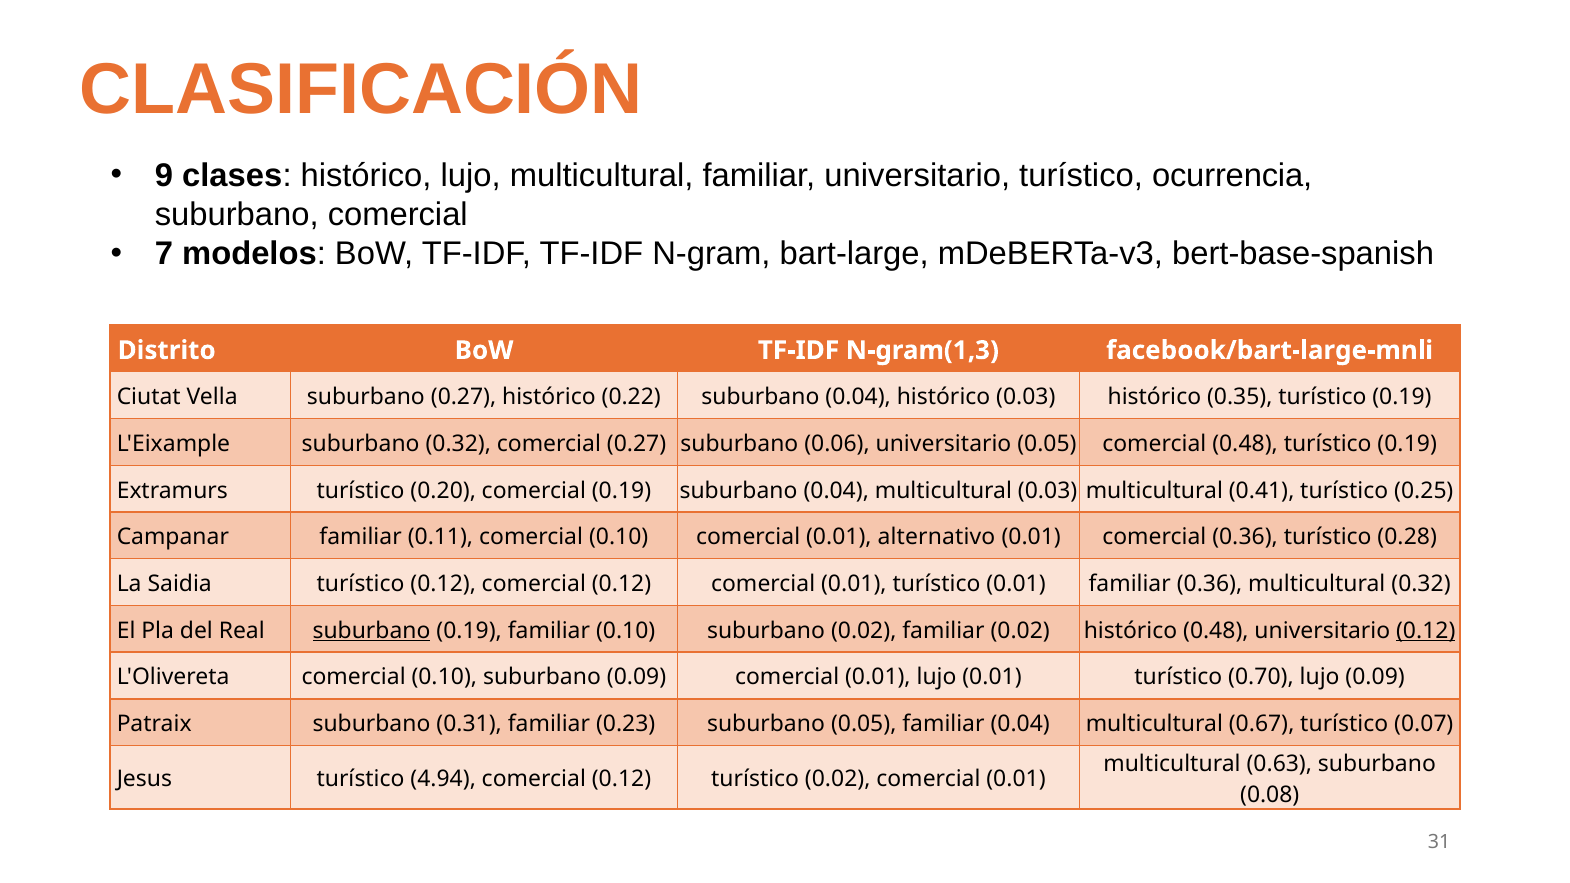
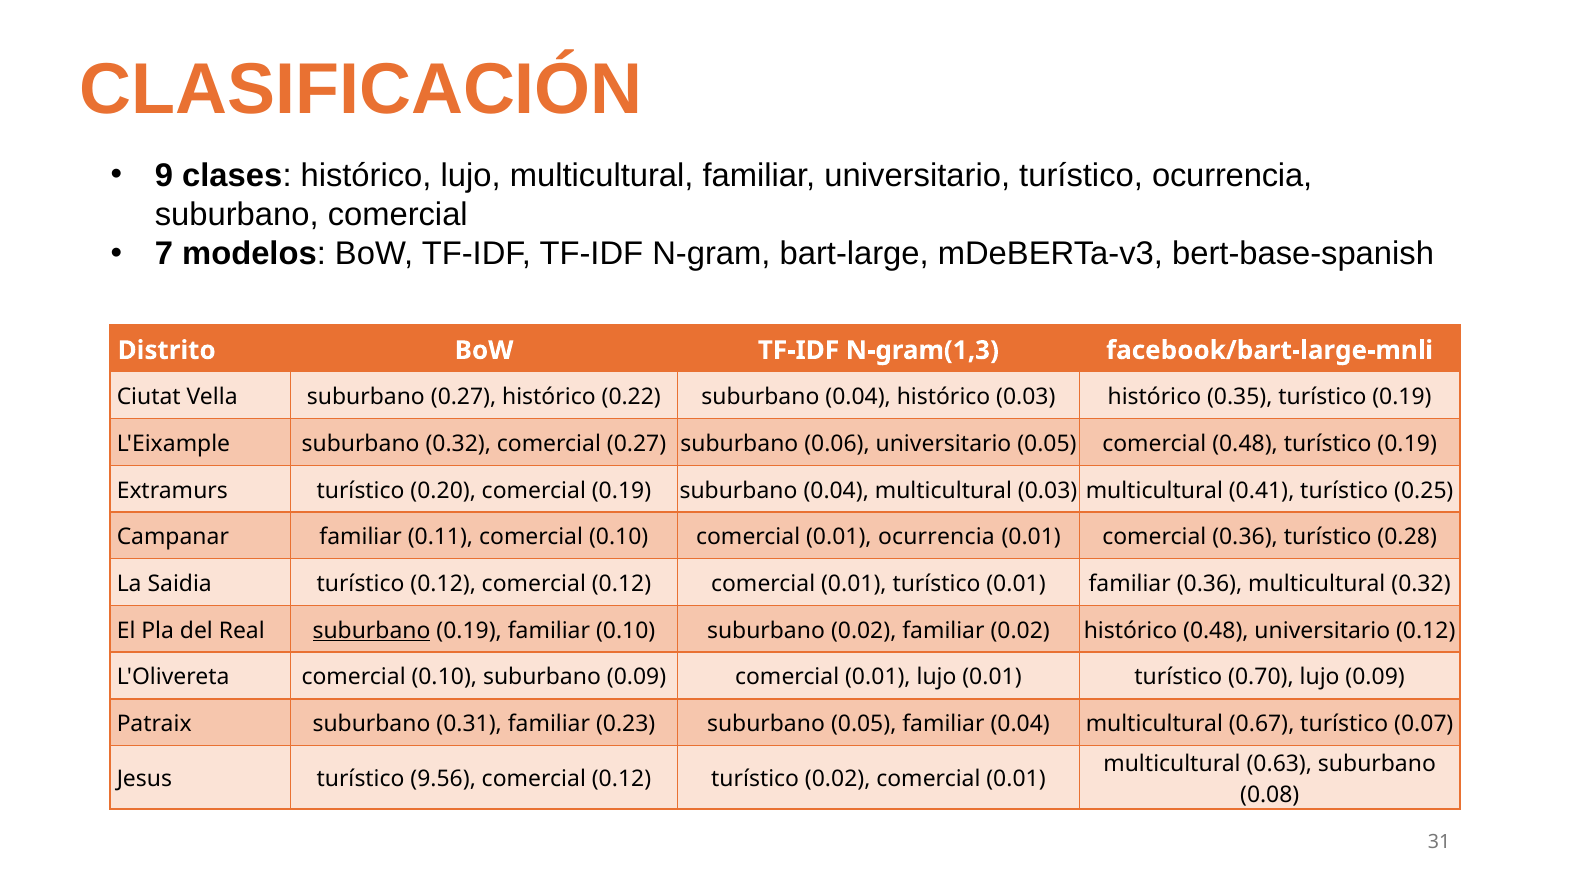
0.01 alternativo: alternativo -> ocurrencia
0.12 at (1426, 631) underline: present -> none
4.94: 4.94 -> 9.56
